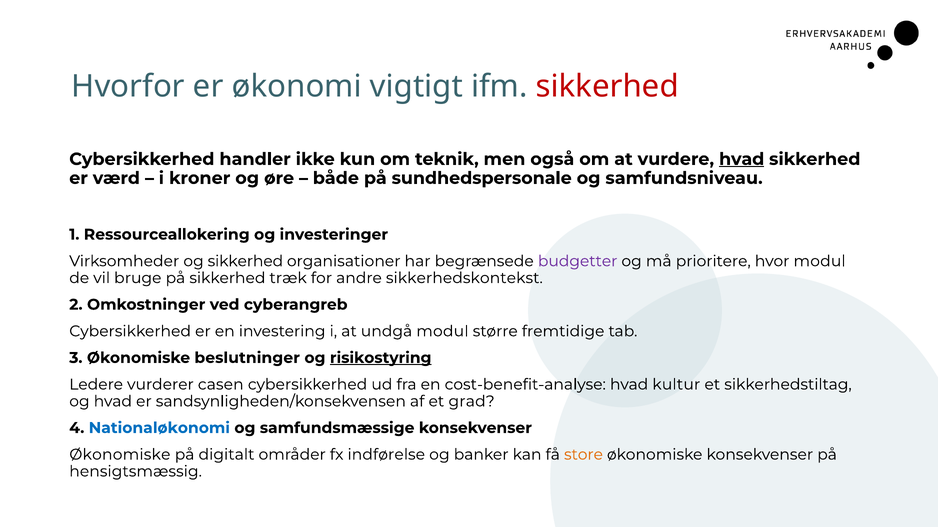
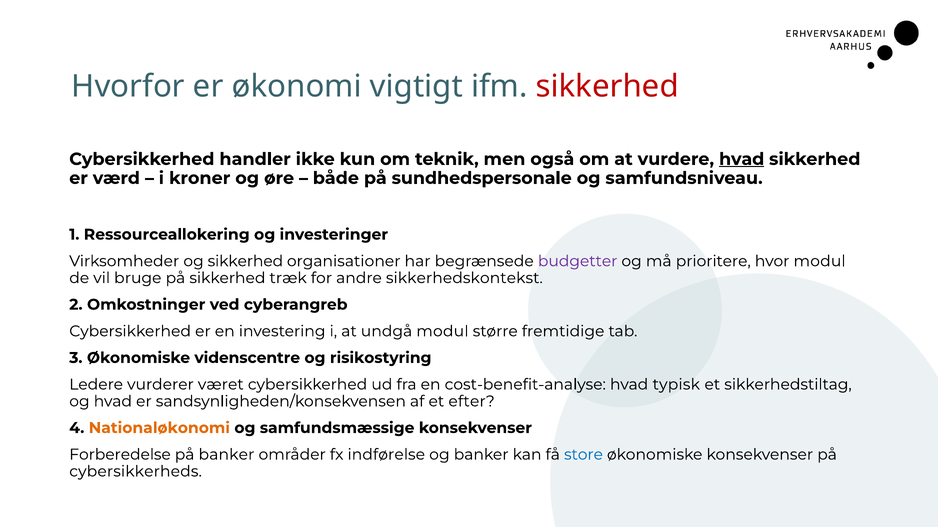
beslutninger: beslutninger -> videnscentre
risikostyring underline: present -> none
casen: casen -> været
kultur: kultur -> typisk
grad: grad -> efter
Nationaløkonomi colour: blue -> orange
Økonomiske at (120, 455): Økonomiske -> Forberedelse
på digitalt: digitalt -> banker
store colour: orange -> blue
hensigtsmæssig: hensigtsmæssig -> cybersikkerheds
